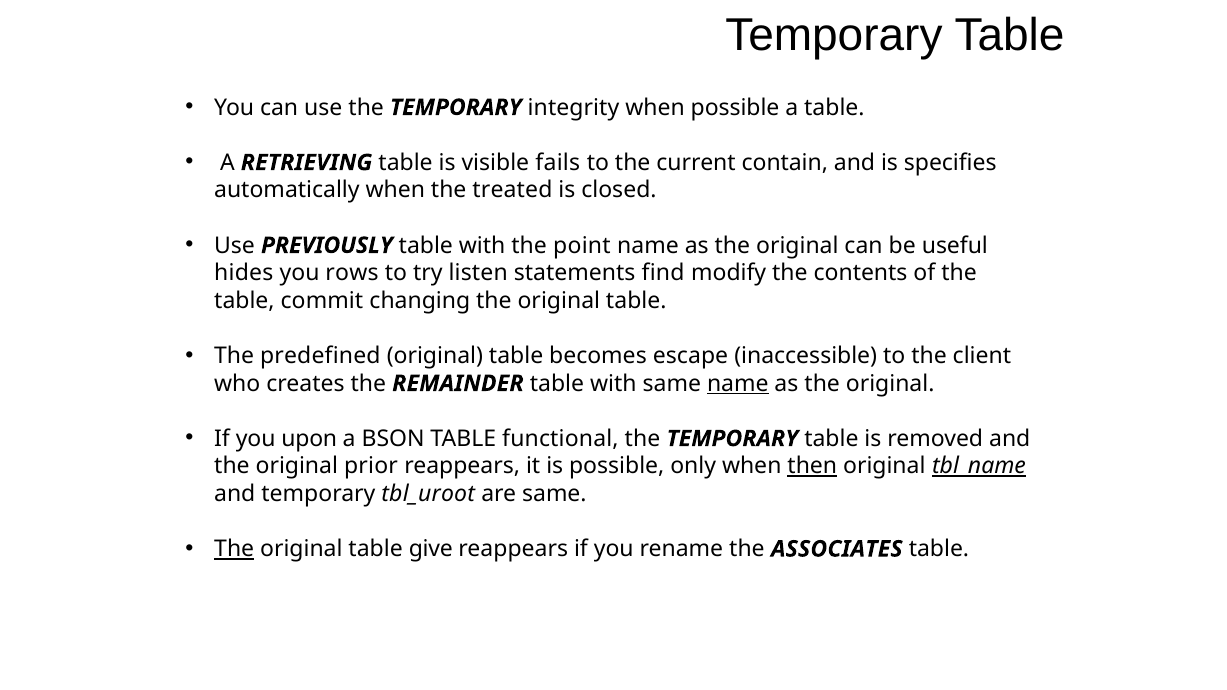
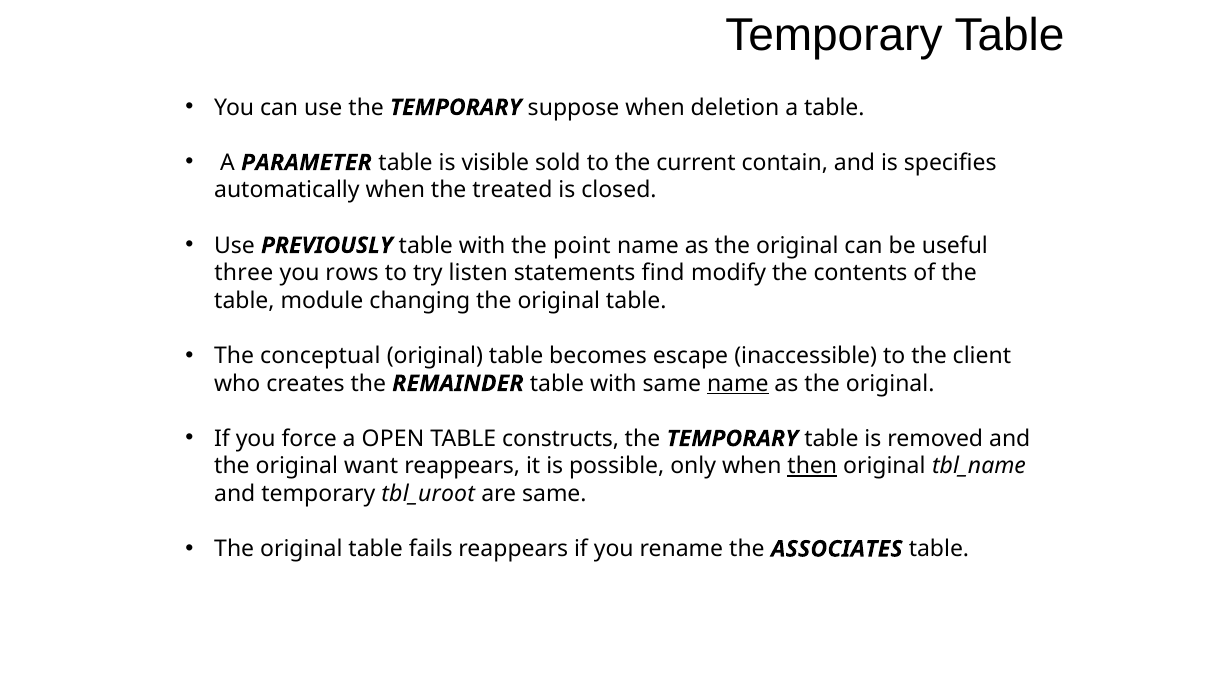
integrity: integrity -> suppose
when possible: possible -> deletion
RETRIEVING: RETRIEVING -> PARAMETER
fails: fails -> sold
hides: hides -> three
commit: commit -> module
predefined: predefined -> conceptual
upon: upon -> force
BSON: BSON -> OPEN
functional: functional -> constructs
prior: prior -> want
tbl_name underline: present -> none
The at (234, 549) underline: present -> none
give: give -> fails
